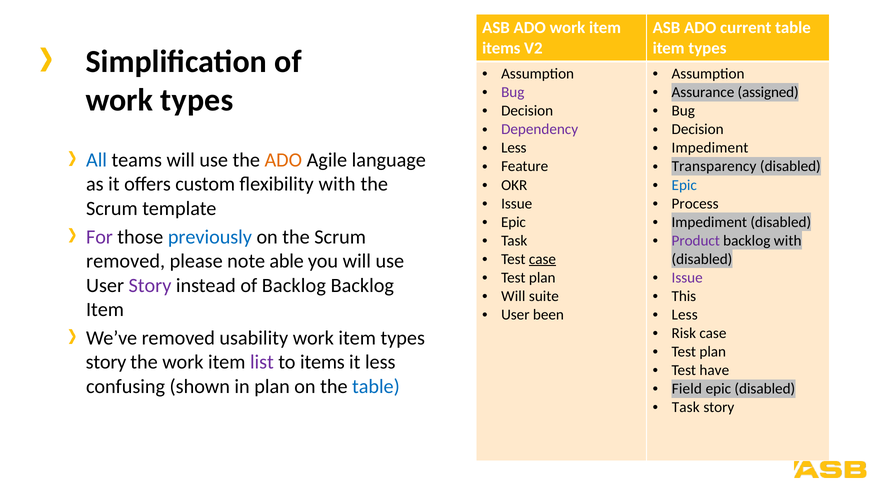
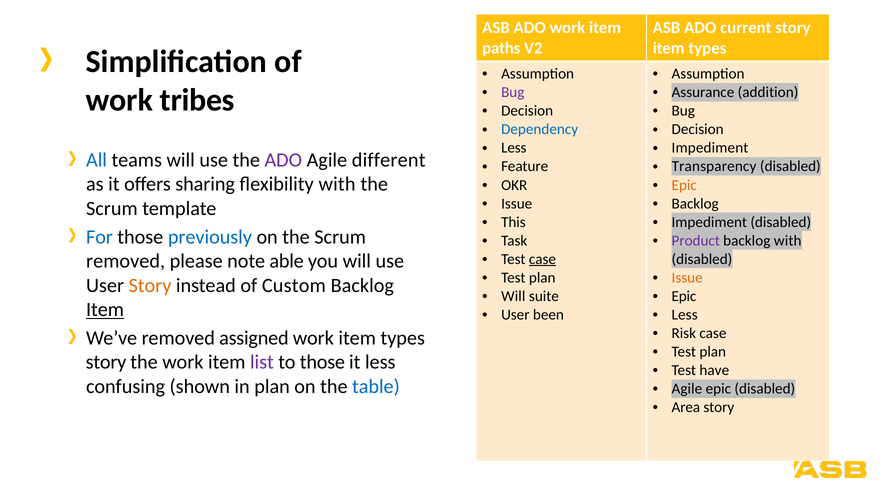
current table: table -> story
items at (501, 48): items -> paths
assigned: assigned -> addition
work types: types -> tribes
Dependency colour: purple -> blue
ADO at (283, 160) colour: orange -> purple
language: language -> different
custom: custom -> sharing
Epic at (684, 185) colour: blue -> orange
Process at (695, 203): Process -> Backlog
Epic at (513, 222): Epic -> This
For colour: purple -> blue
Issue at (687, 277) colour: purple -> orange
Story at (150, 285) colour: purple -> orange
of Backlog: Backlog -> Custom
This at (684, 296): This -> Epic
Item at (105, 310) underline: none -> present
usability: usability -> assigned
to items: items -> those
Field at (687, 389): Field -> Agile
Task at (686, 407): Task -> Area
